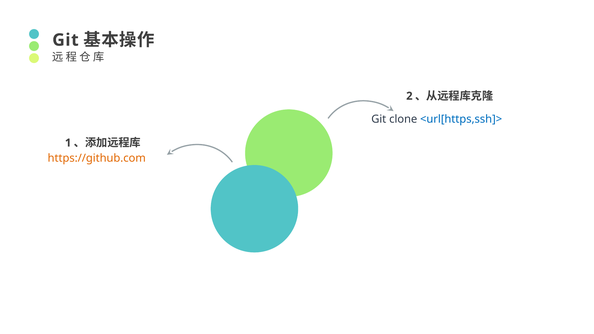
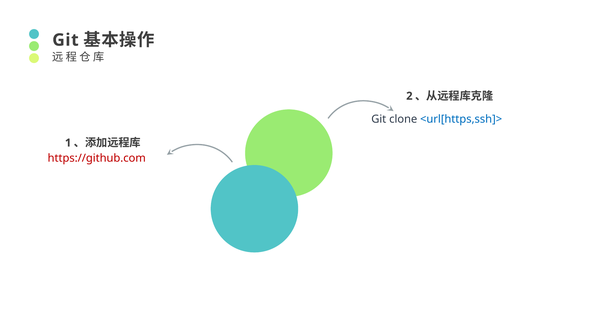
https://github.com colour: orange -> red
